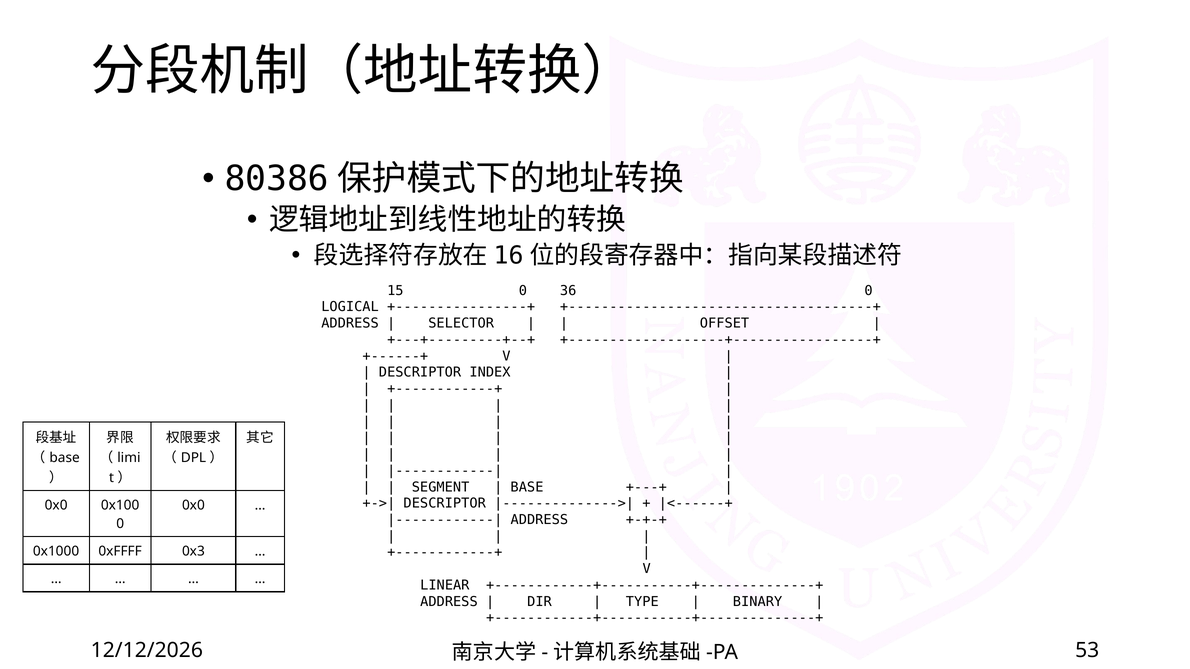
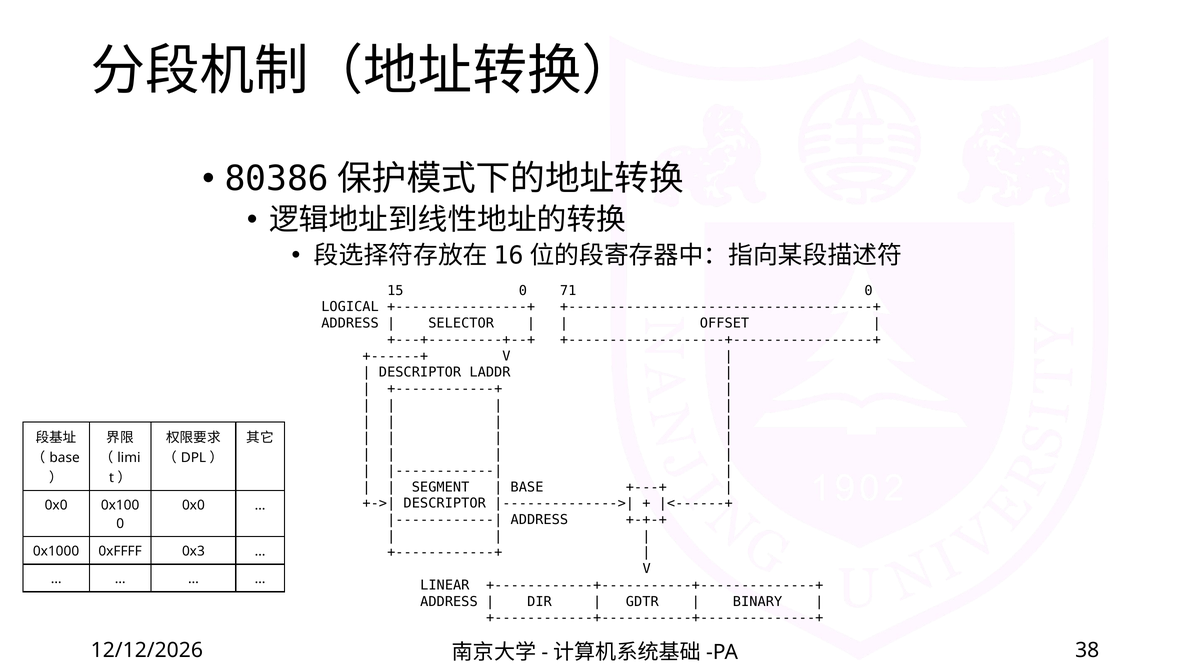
36: 36 -> 71
INDEX: INDEX -> LADDR
TYPE: TYPE -> GDTR
53: 53 -> 38
